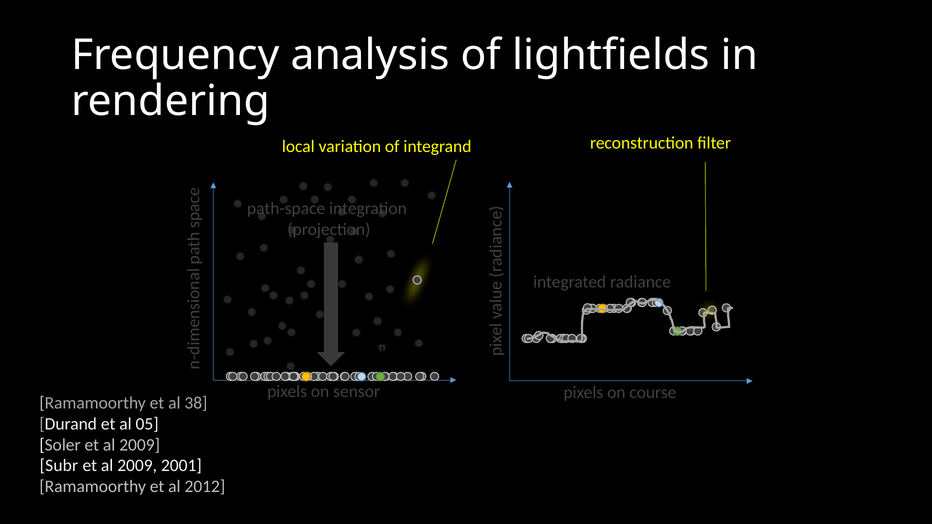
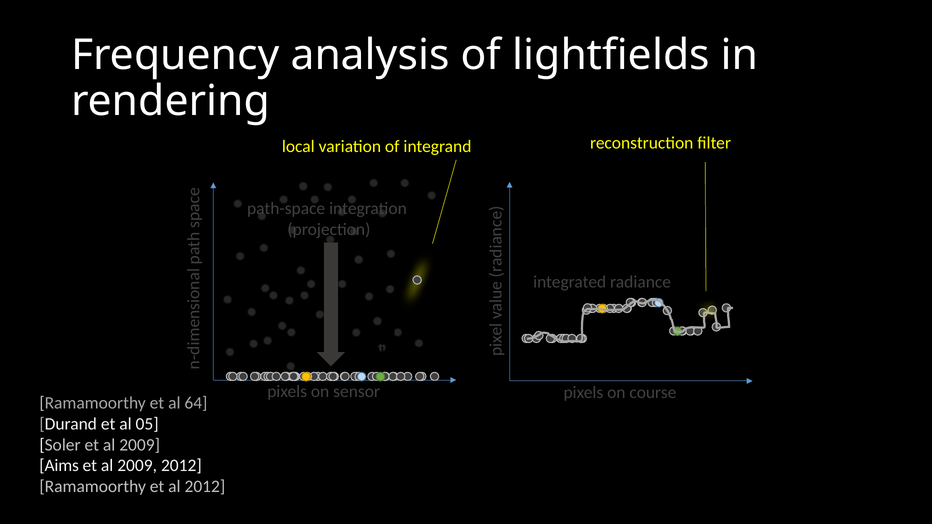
38: 38 -> 64
Subr: Subr -> Aims
2009 2001: 2001 -> 2012
